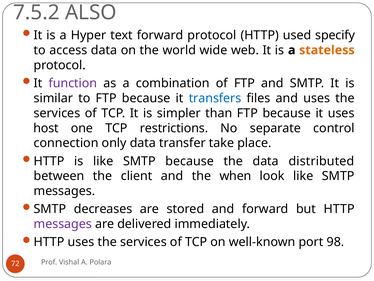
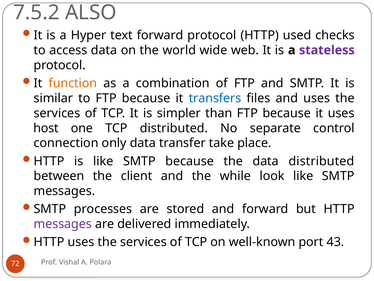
specify: specify -> checks
stateless colour: orange -> purple
function colour: purple -> orange
TCP restrictions: restrictions -> distributed
when: when -> while
decreases: decreases -> processes
98: 98 -> 43
